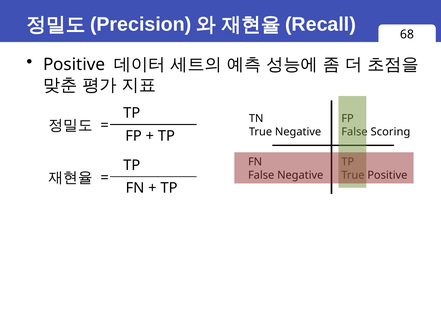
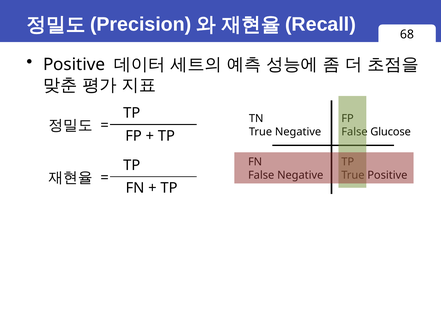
Scoring: Scoring -> Glucose
